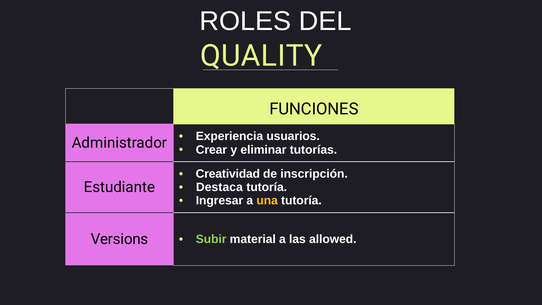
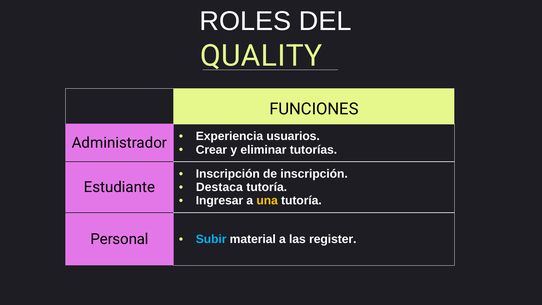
Creatividad at (228, 174): Creatividad -> Inscripción
Versions: Versions -> Personal
Subir colour: light green -> light blue
allowed: allowed -> register
